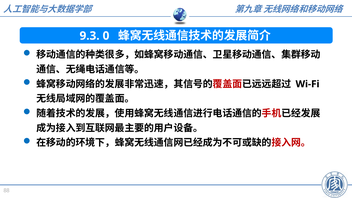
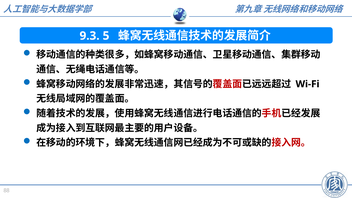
0: 0 -> 5
